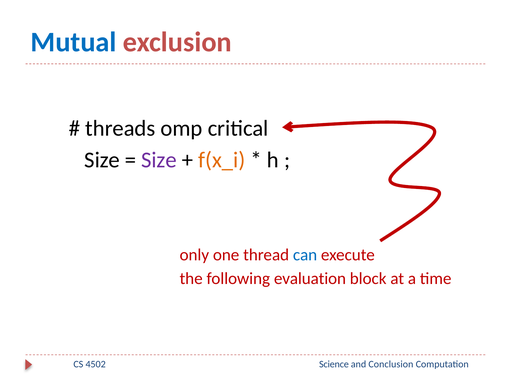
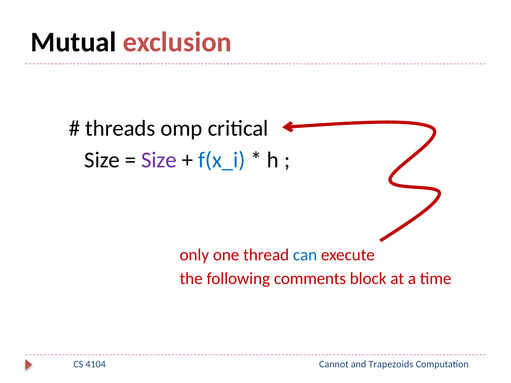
Mutual colour: blue -> black
f(x_i colour: orange -> blue
evaluation: evaluation -> comments
4502: 4502 -> 4104
Science: Science -> Cannot
Conclusion: Conclusion -> Trapezoids
